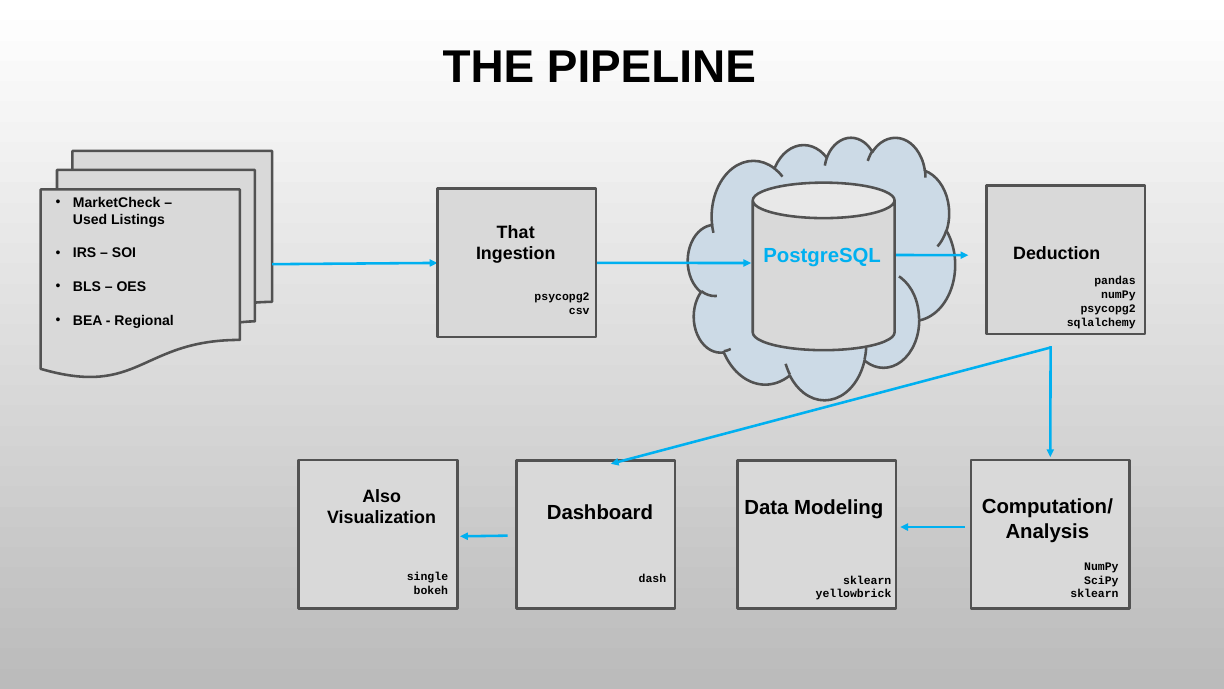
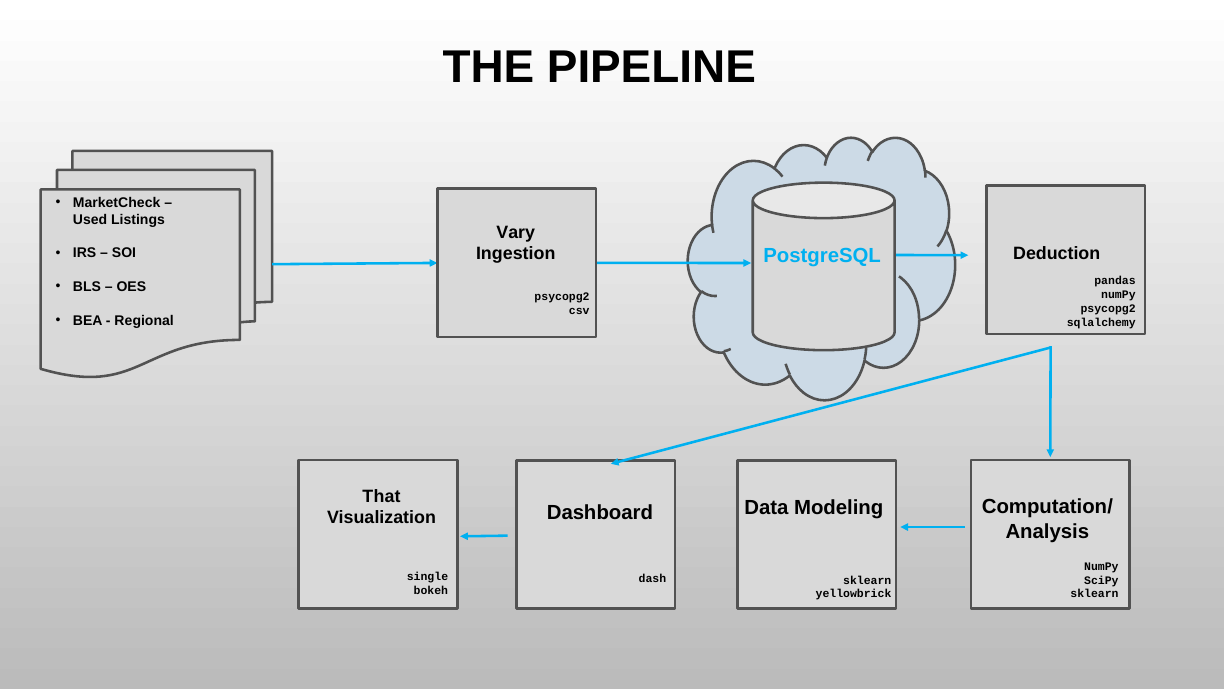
That: That -> Vary
Also: Also -> That
